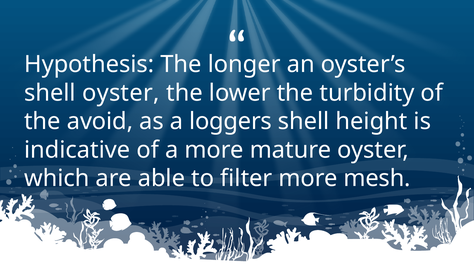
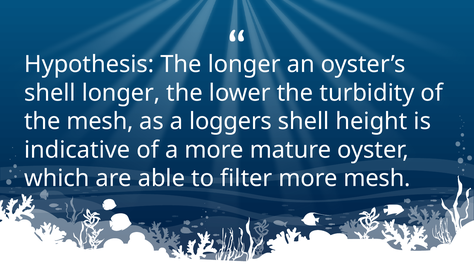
shell oyster: oyster -> longer
the avoid: avoid -> mesh
